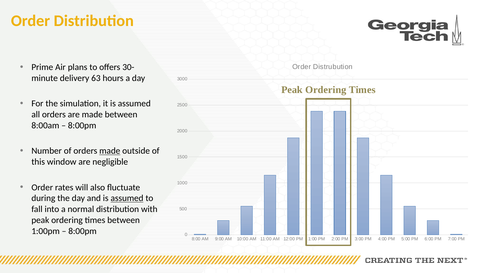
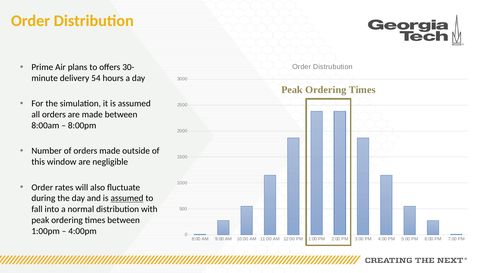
63: 63 -> 54
made at (110, 151) underline: present -> none
8:00pm at (83, 231): 8:00pm -> 4:00pm
